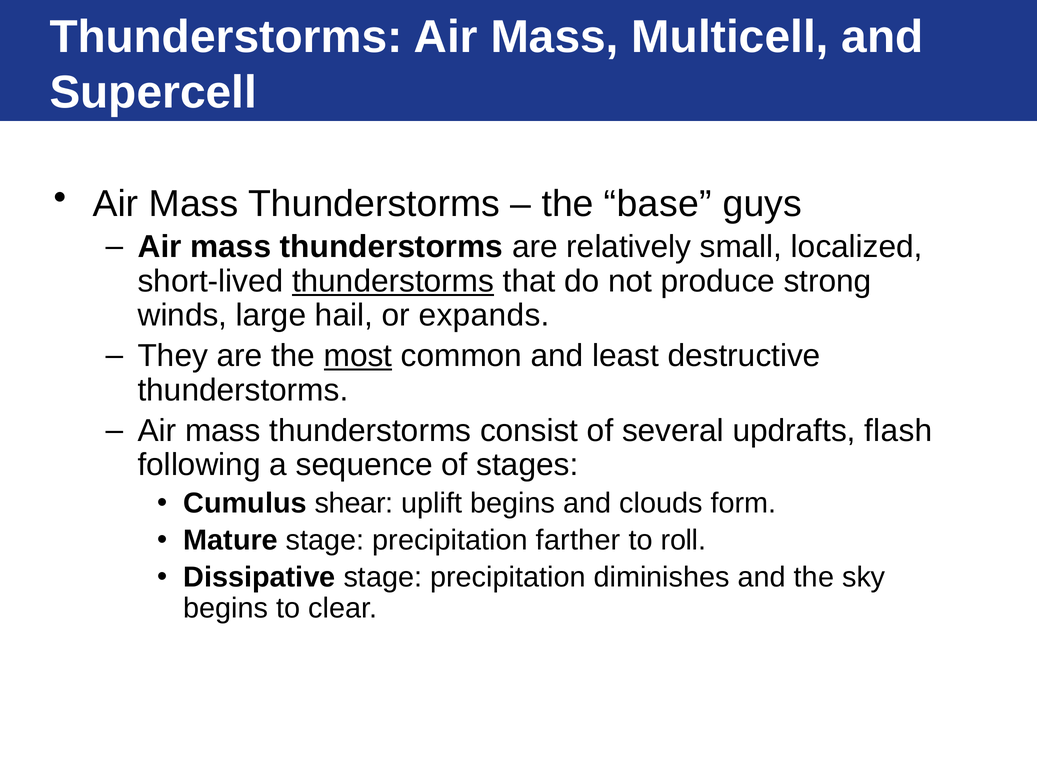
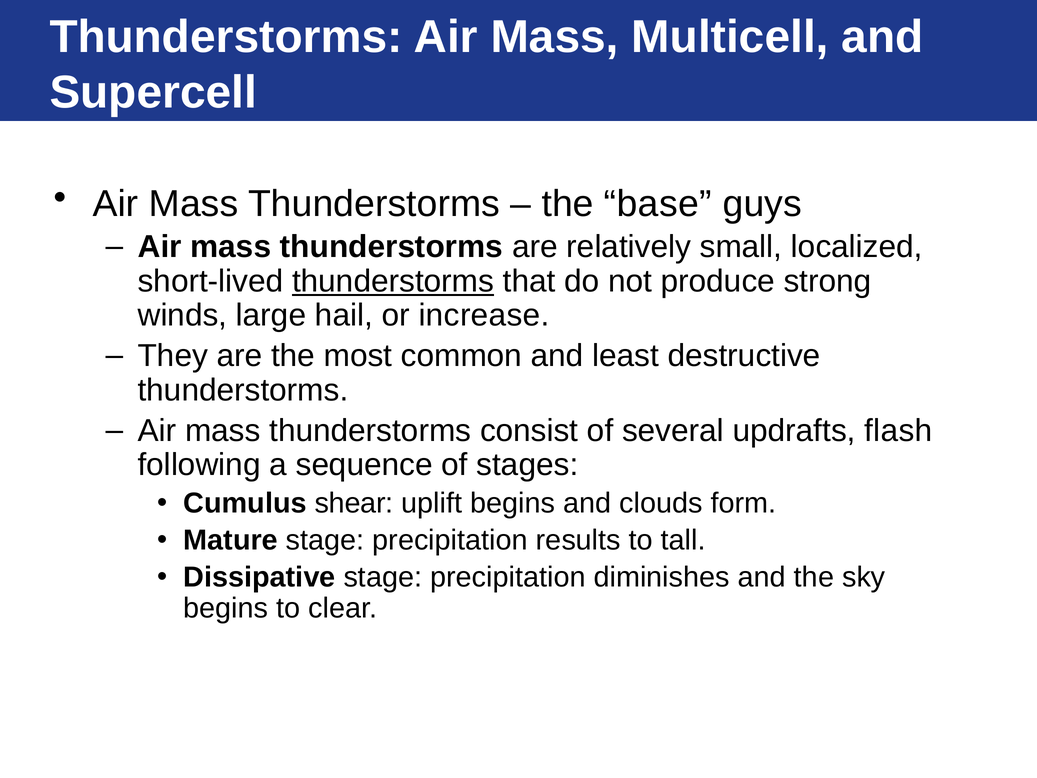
expands: expands -> increase
most underline: present -> none
farther: farther -> results
roll: roll -> tall
